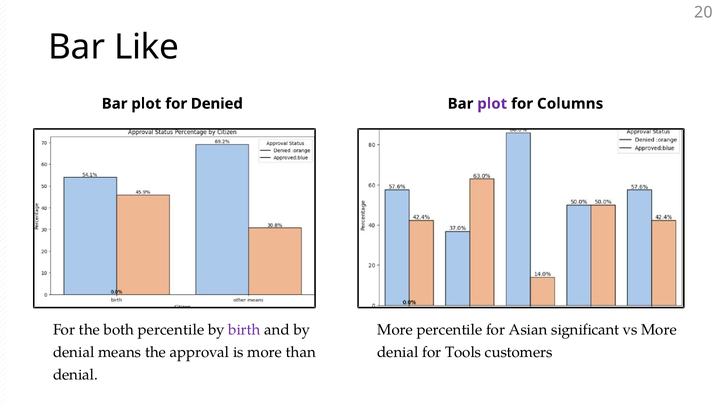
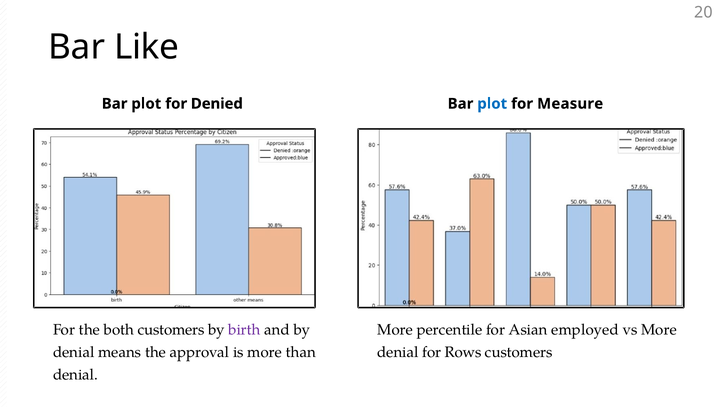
plot at (492, 104) colour: purple -> blue
Columns: Columns -> Measure
both percentile: percentile -> customers
significant: significant -> employed
Tools: Tools -> Rows
